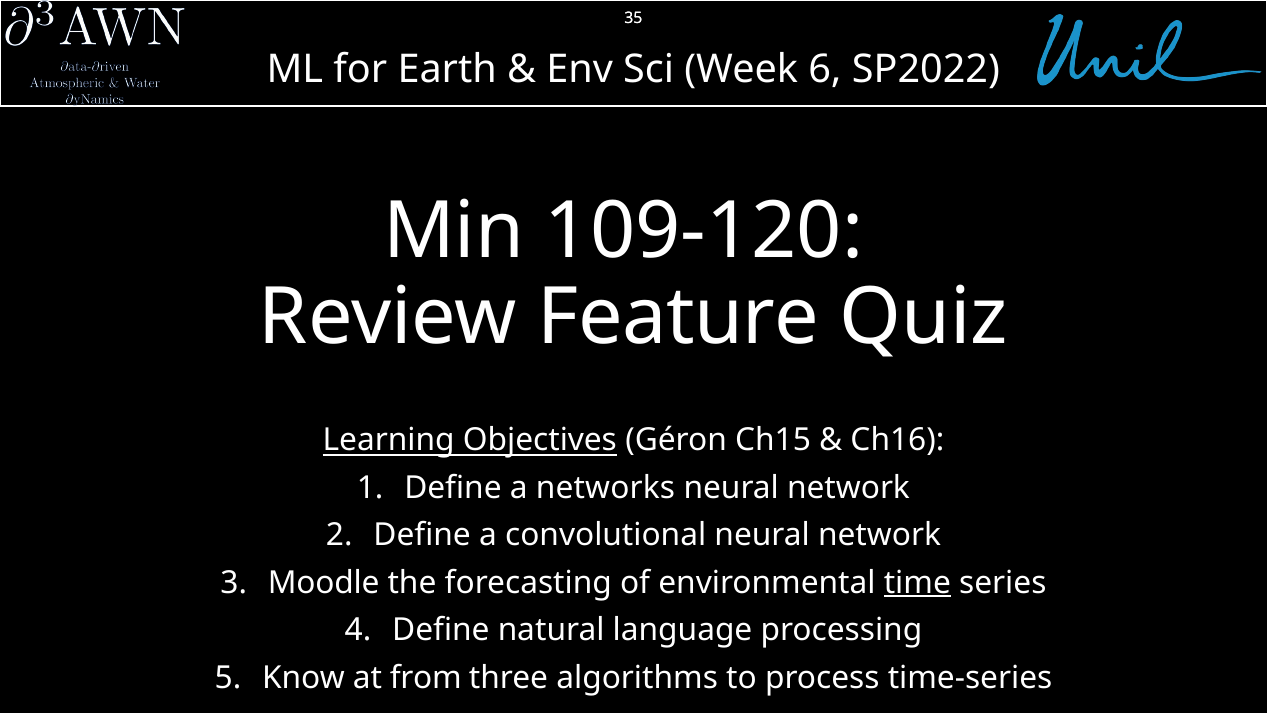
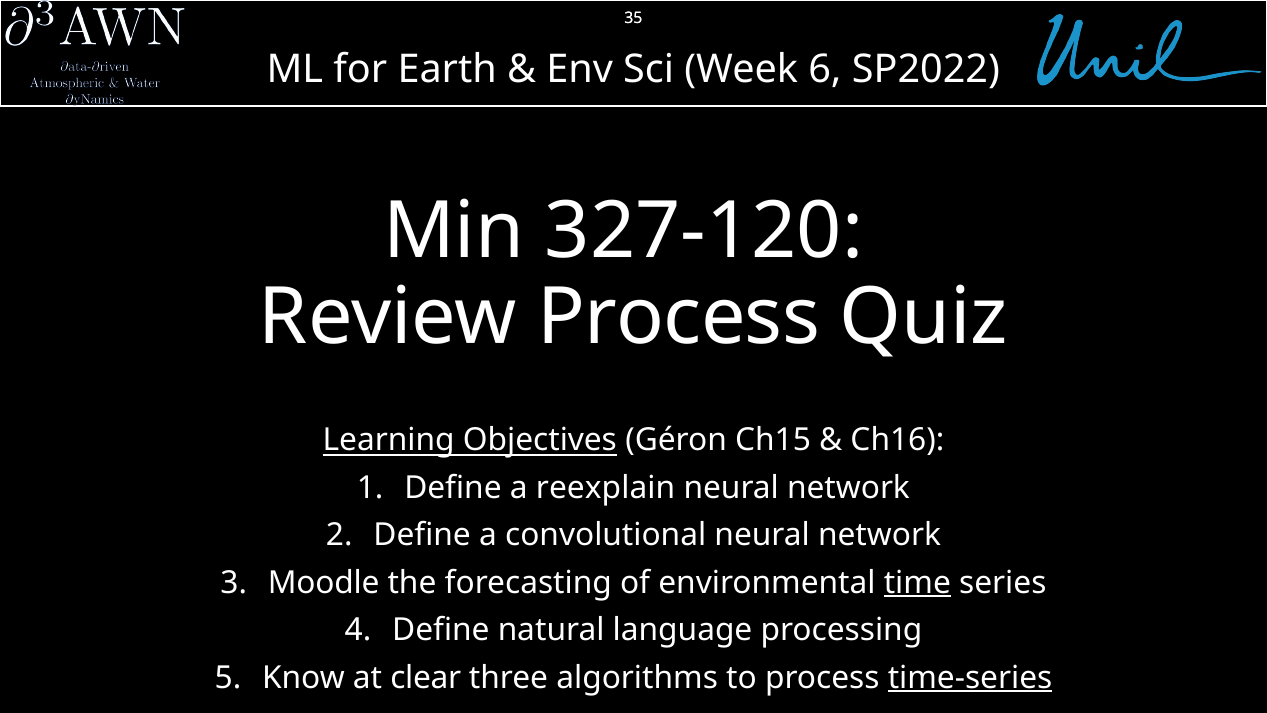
109-120: 109-120 -> 327-120
Review Feature: Feature -> Process
networks: networks -> reexplain
from: from -> clear
time-series underline: none -> present
